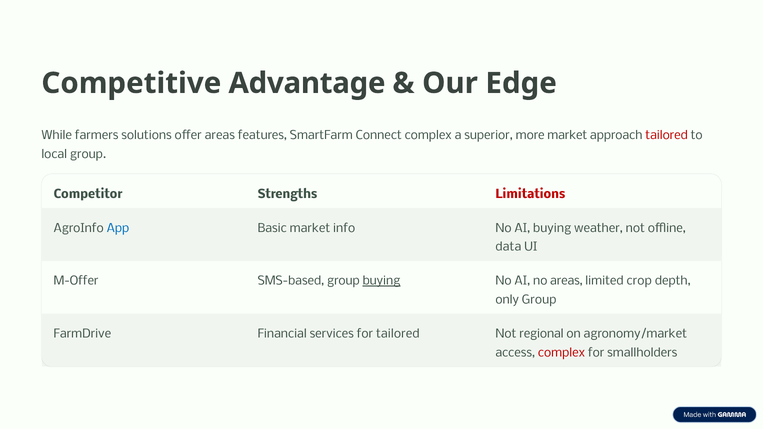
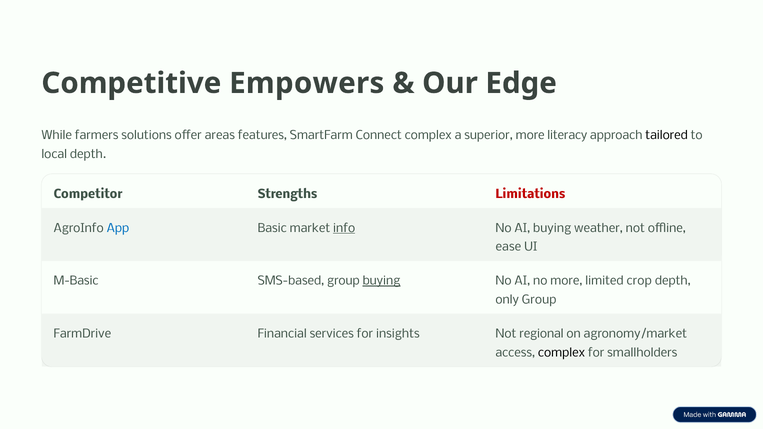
Advantage: Advantage -> Empowers
more market: market -> literacy
tailored at (667, 135) colour: red -> black
local group: group -> depth
info underline: none -> present
data: data -> ease
M-Offer: M-Offer -> M-Basic
no areas: areas -> more
for tailored: tailored -> insights
complex at (561, 353) colour: red -> black
